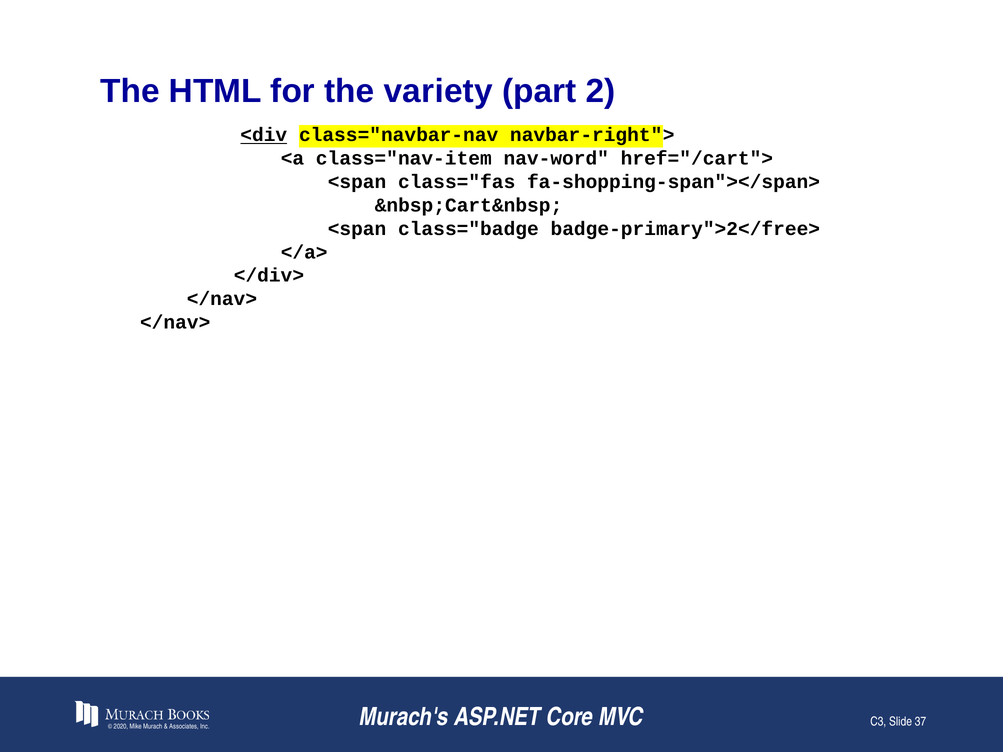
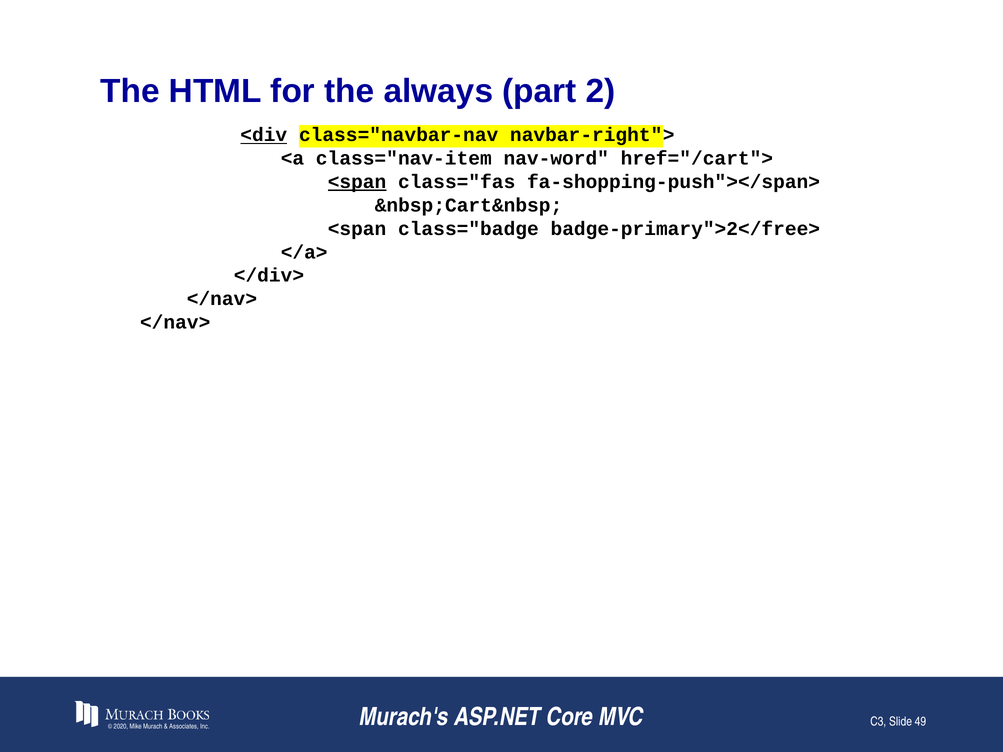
variety: variety -> always
<span at (357, 182) underline: none -> present
fa-shopping-span"></span>: fa-shopping-span"></span> -> fa-shopping-push"></span>
37: 37 -> 49
